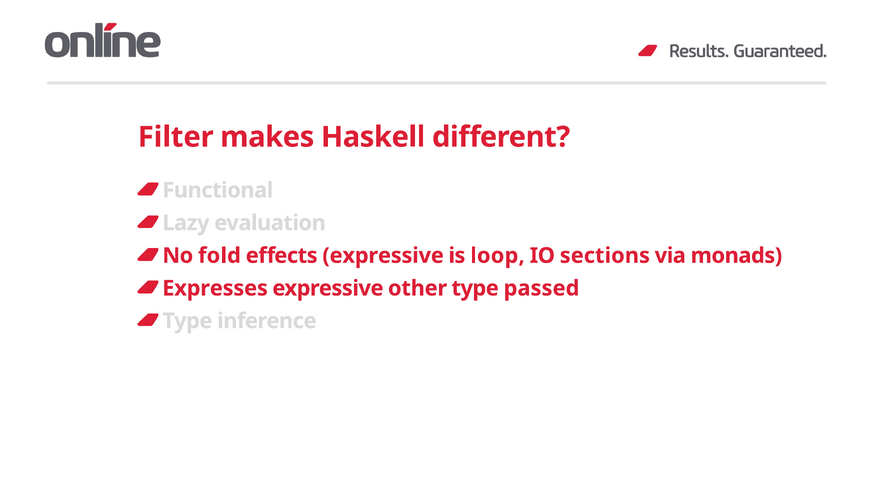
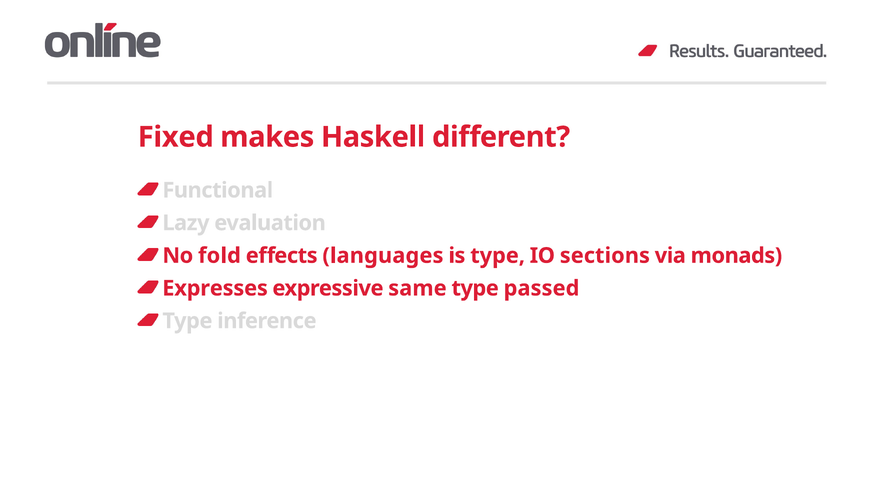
Filter: Filter -> Fixed
effects expressive: expressive -> languages
is loop: loop -> type
other: other -> same
